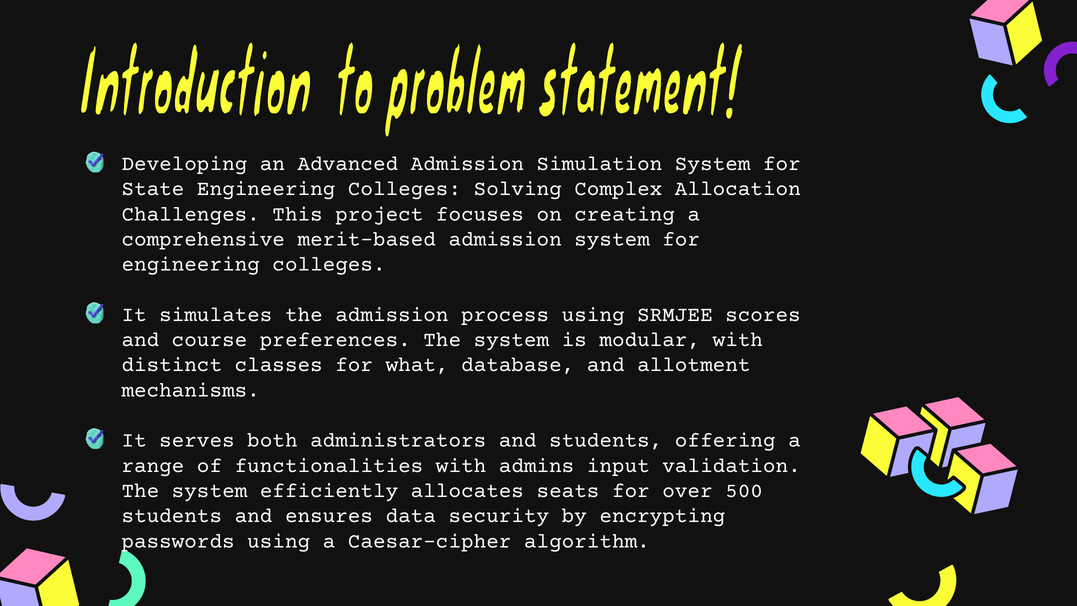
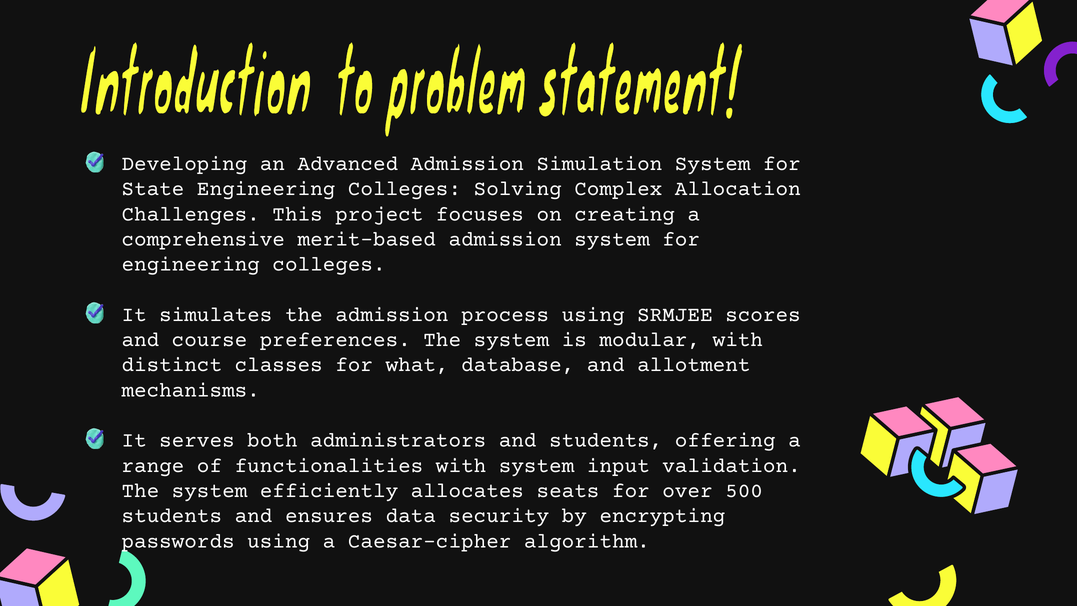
with admins: admins -> system
